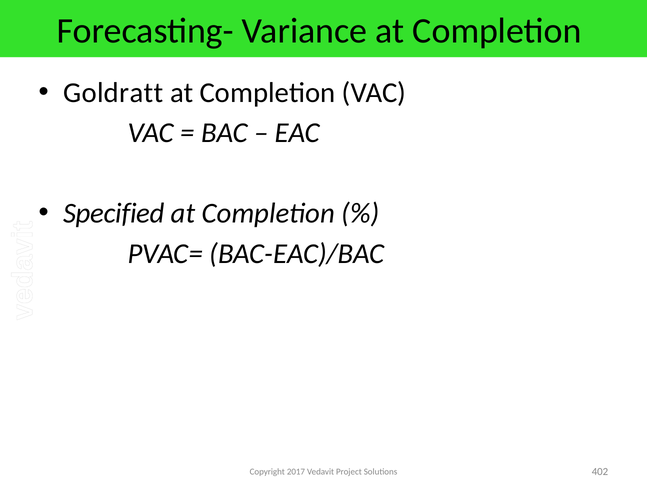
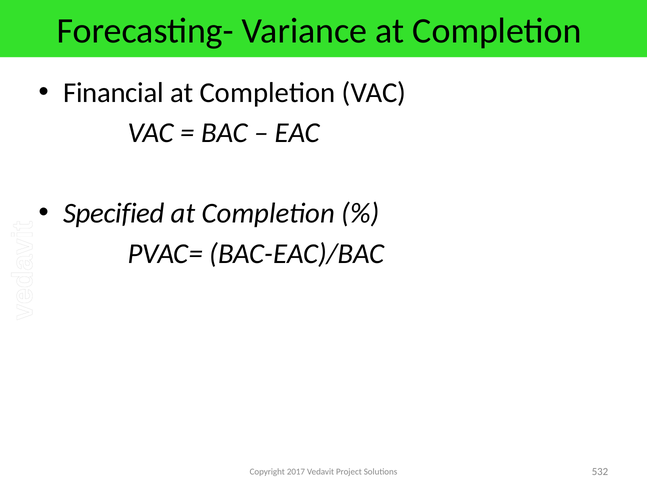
Goldratt: Goldratt -> Financial
402: 402 -> 532
